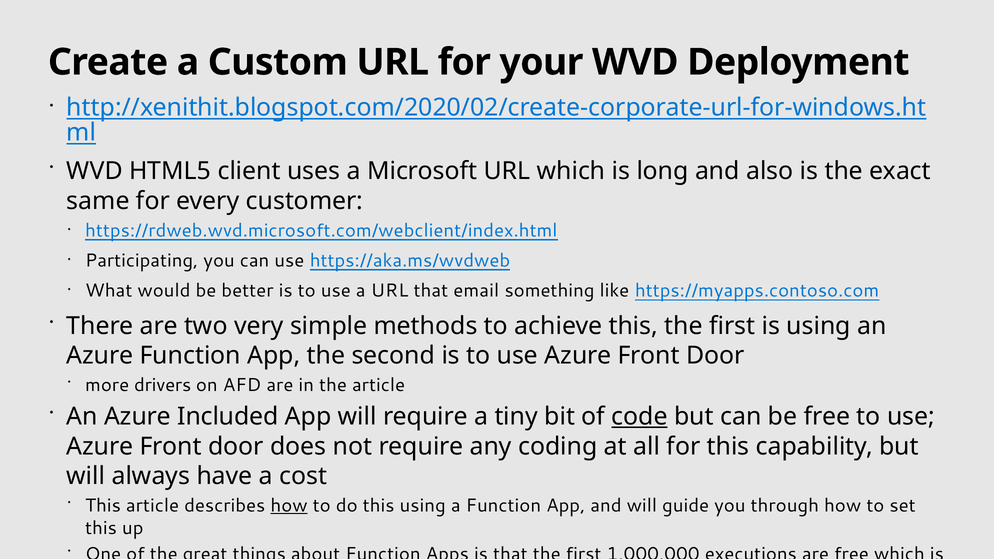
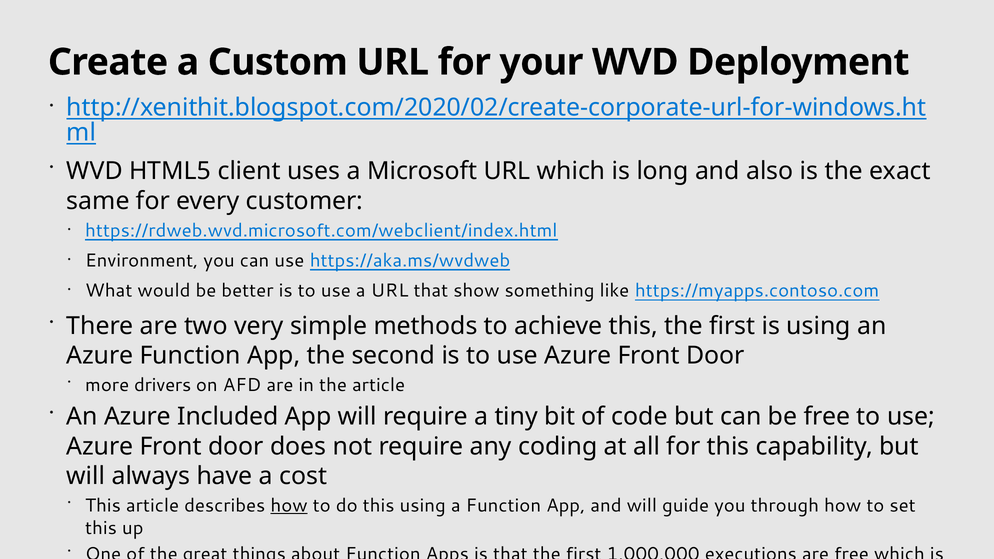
Participating: Participating -> Environment
email: email -> show
code underline: present -> none
